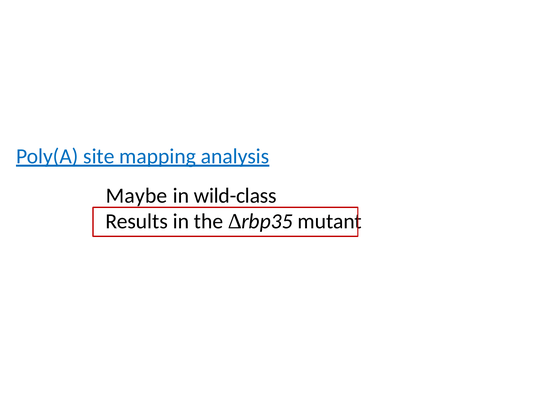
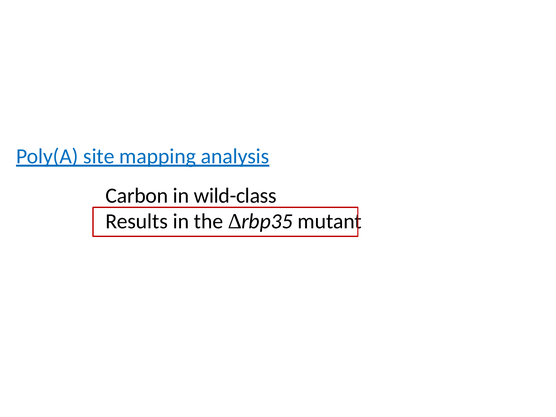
Maybe: Maybe -> Carbon
